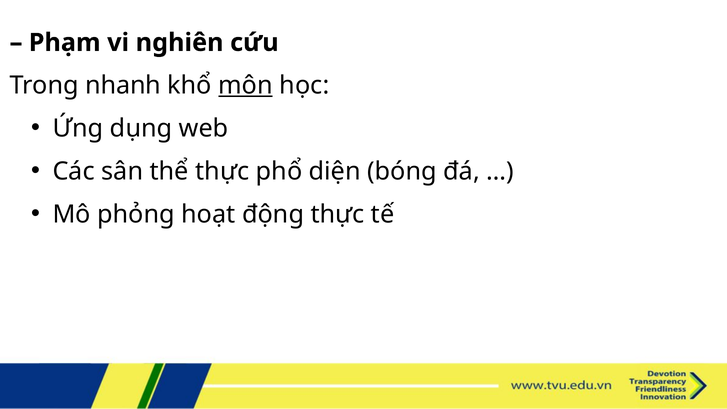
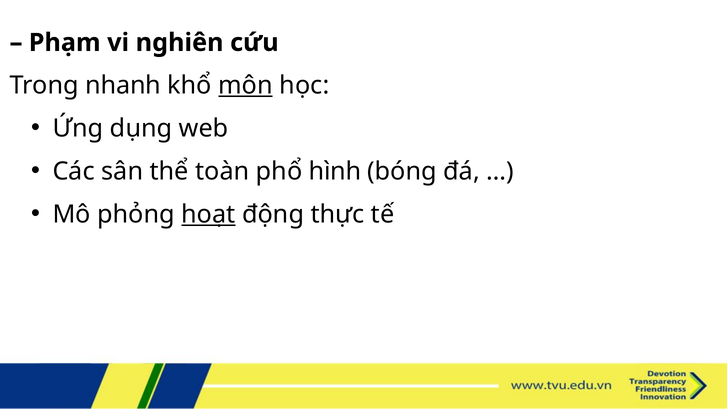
thể thực: thực -> toàn
diện: diện -> hình
hoạt underline: none -> present
